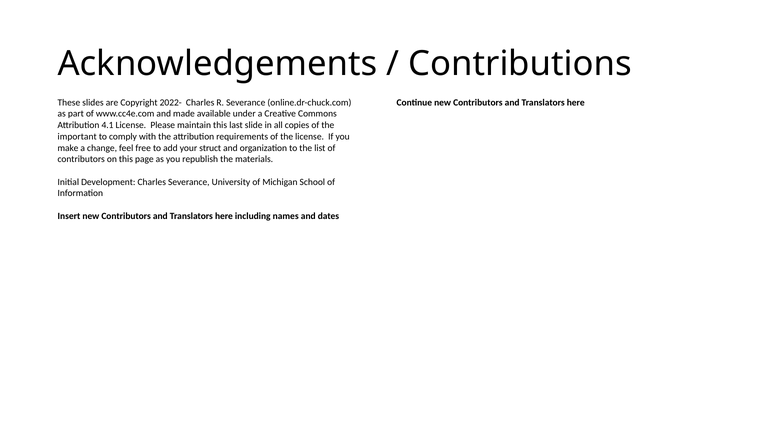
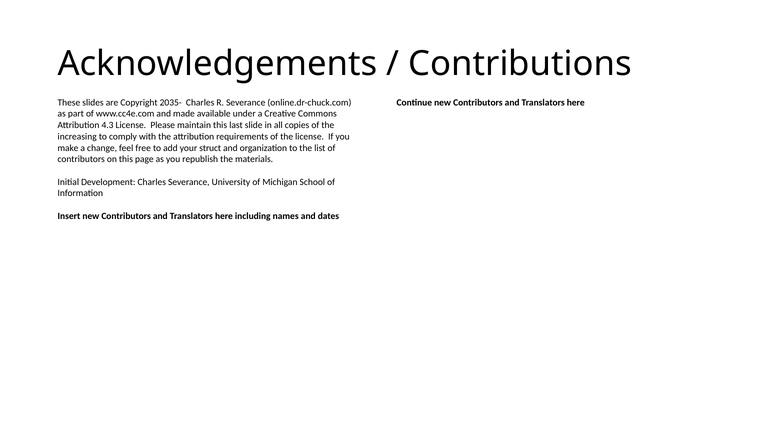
2022-: 2022- -> 2035-
4.1: 4.1 -> 4.3
important: important -> increasing
